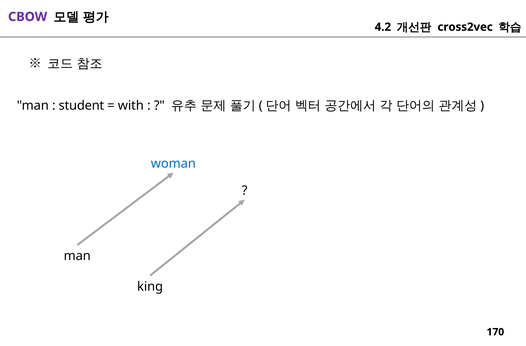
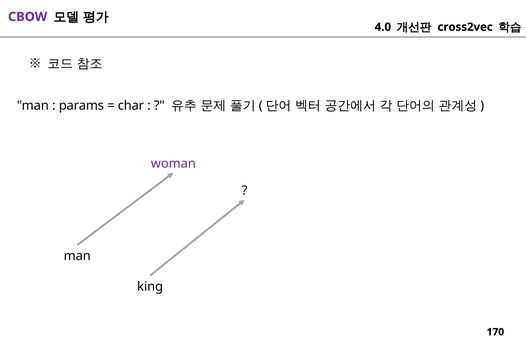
4.2: 4.2 -> 4.0
student: student -> params
with: with -> char
woman colour: blue -> purple
